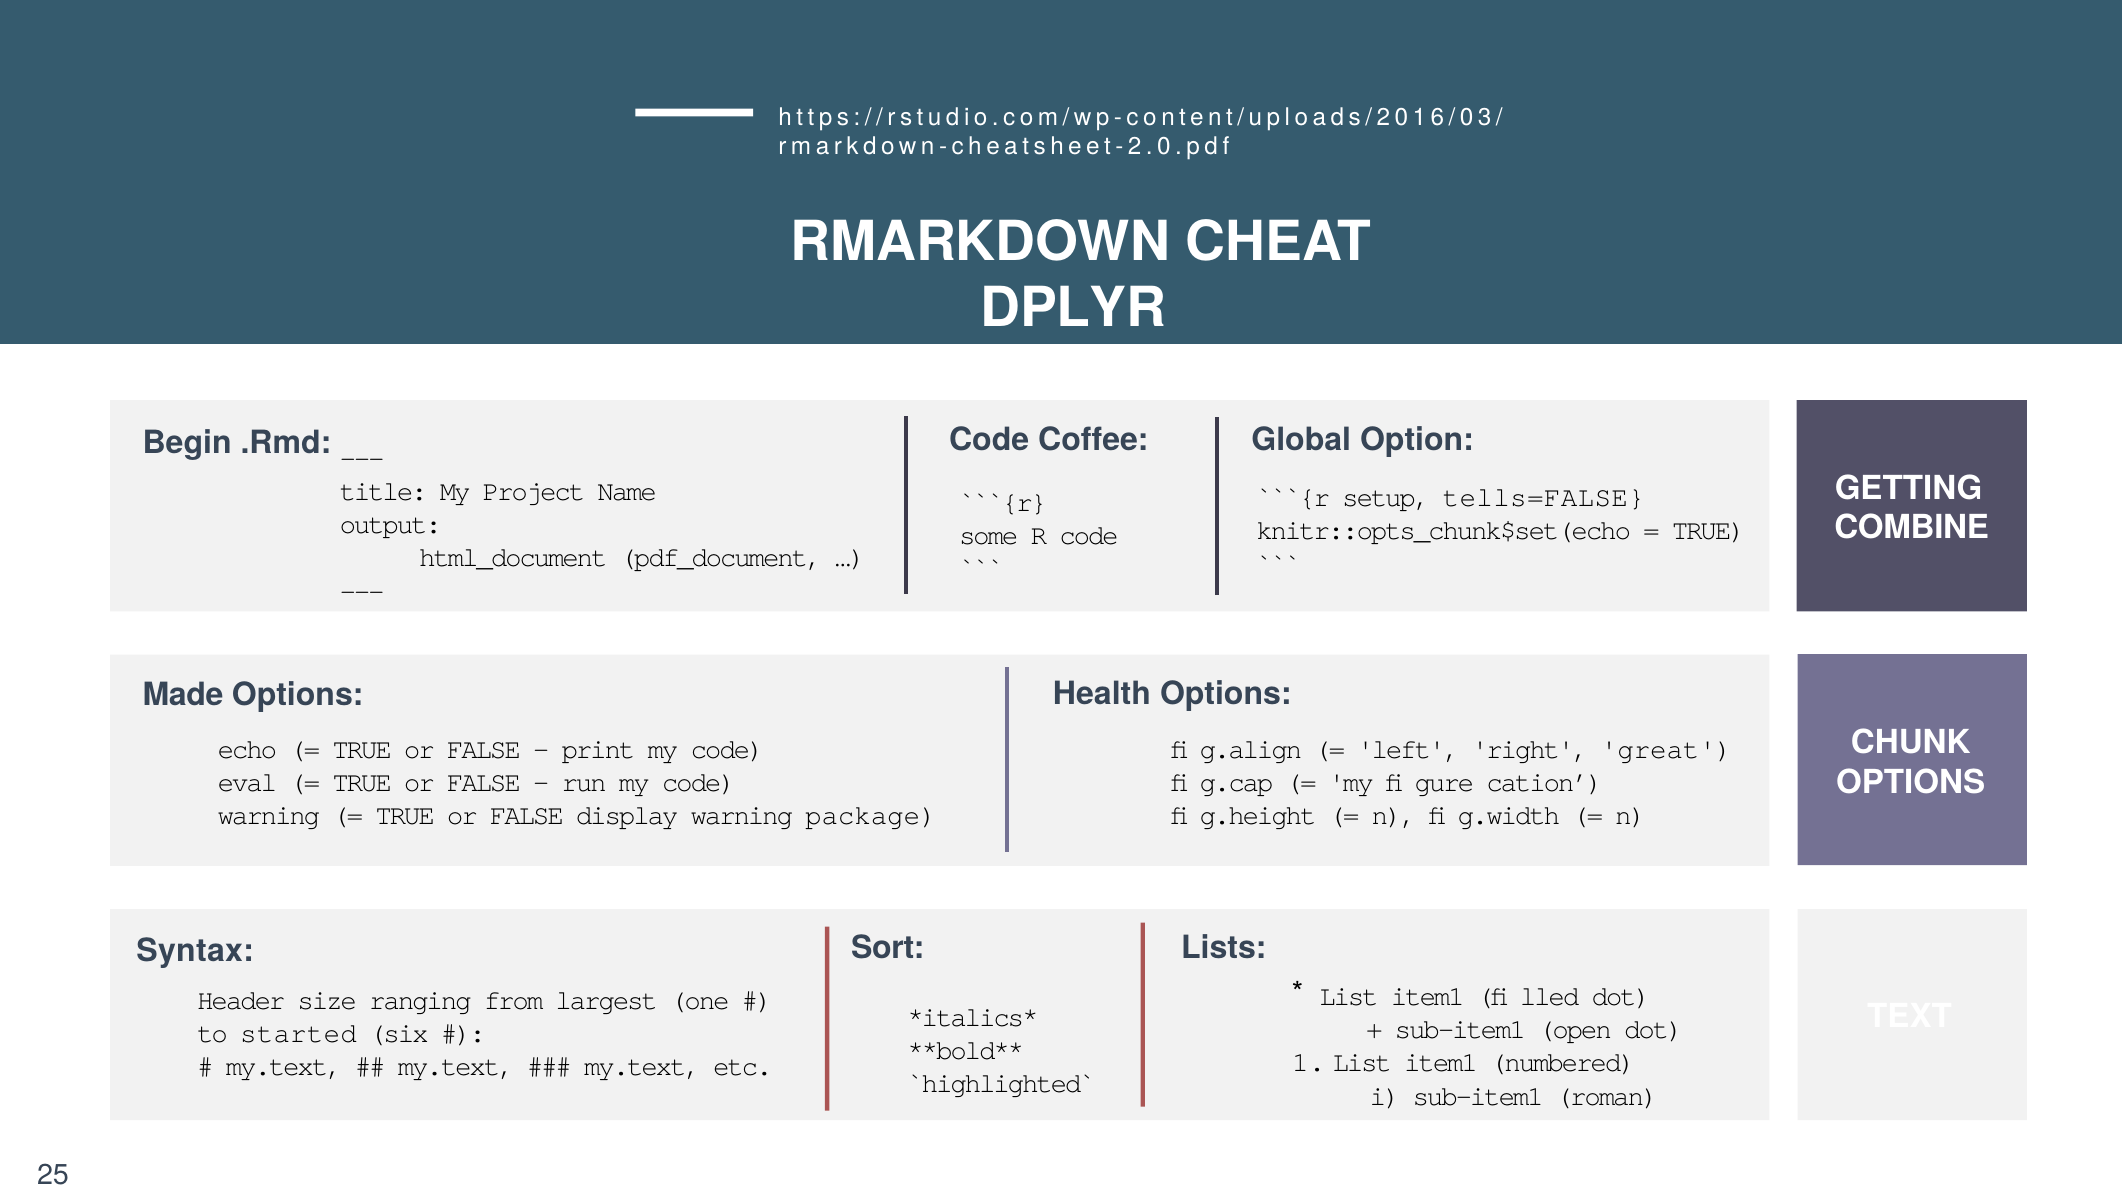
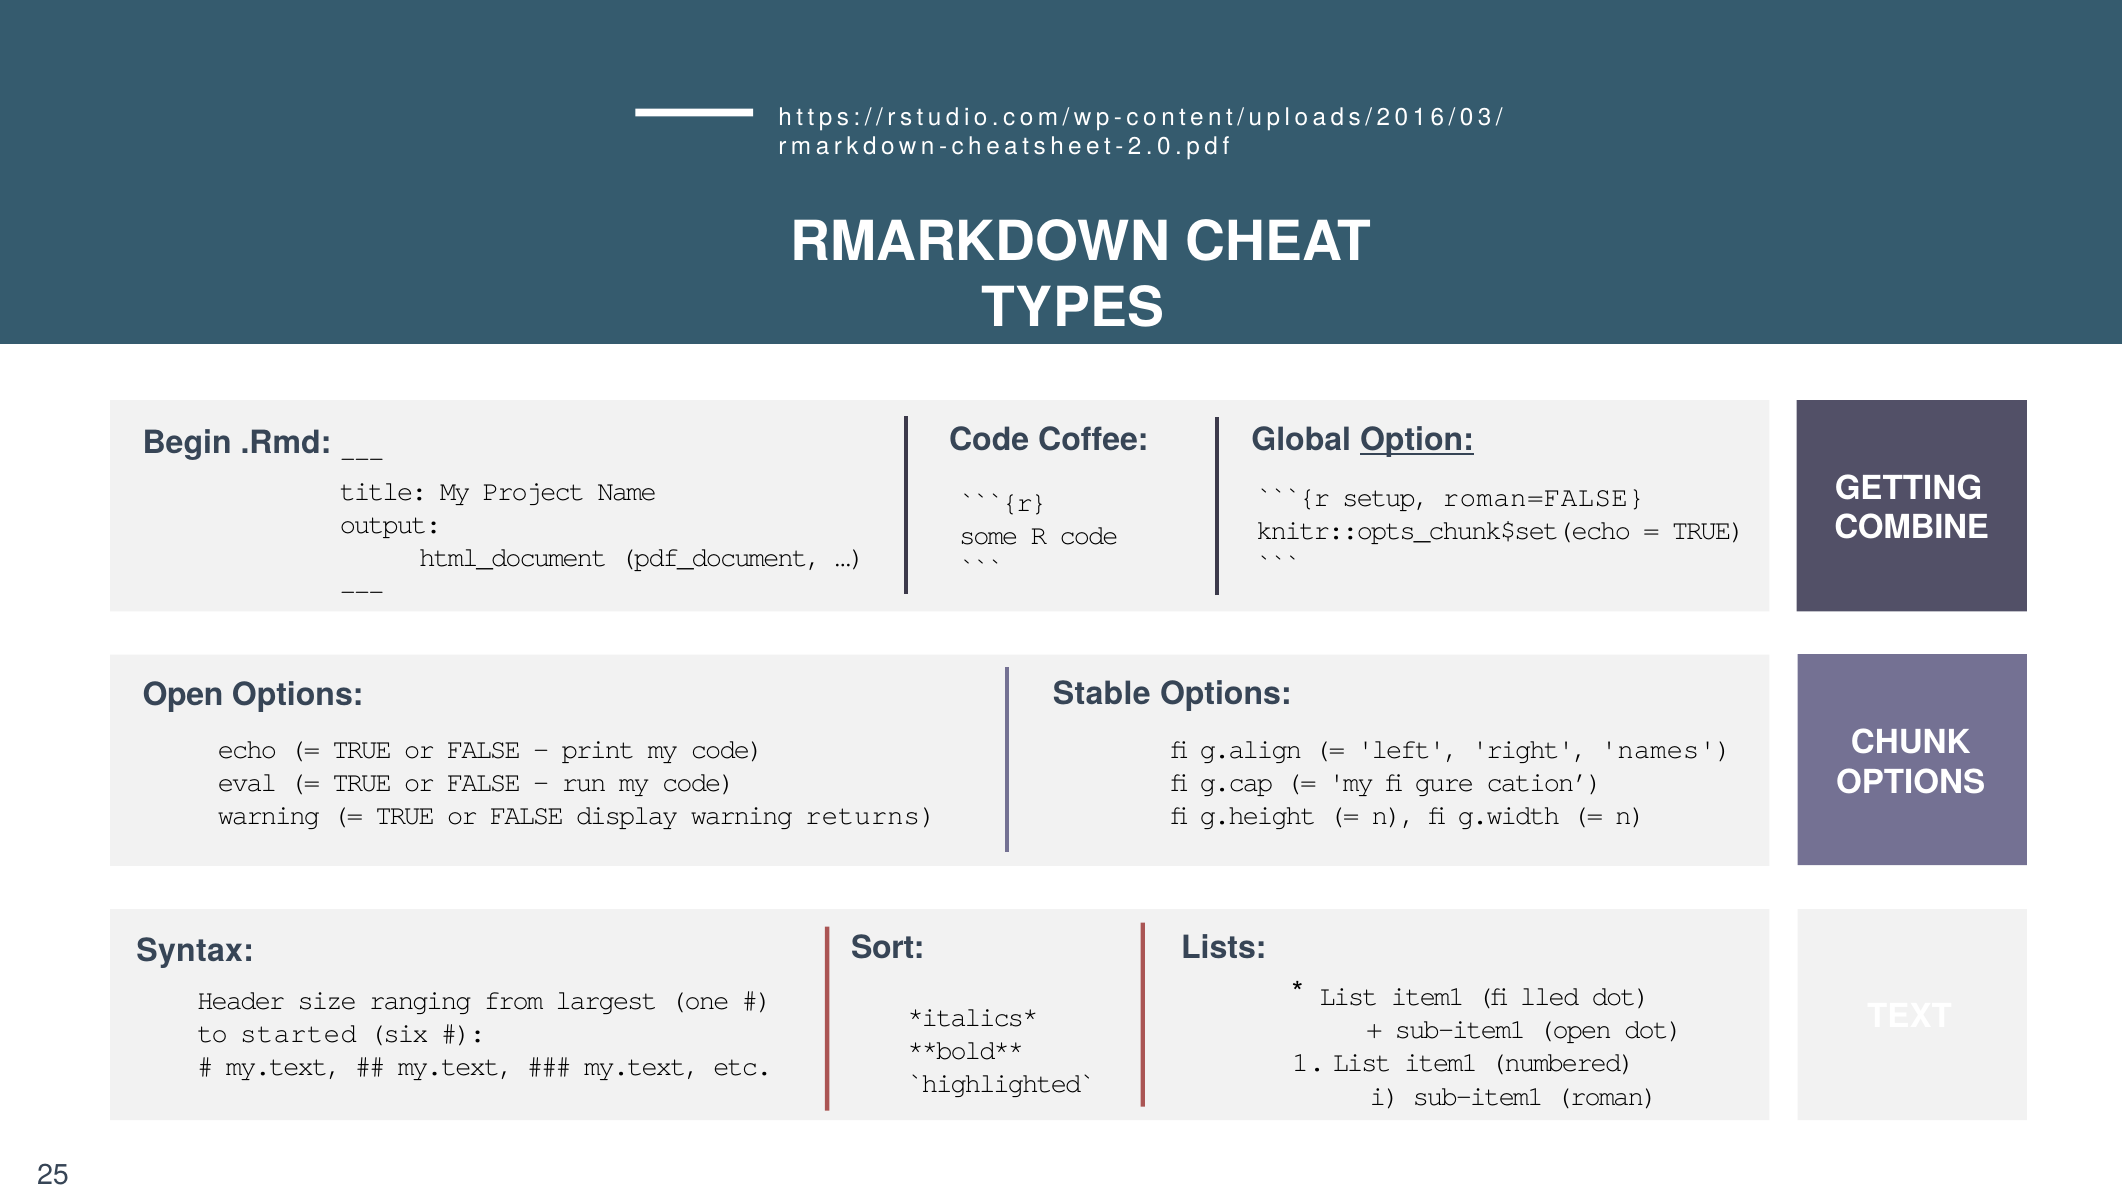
DPLYR: DPLYR -> TYPES
Option underline: none -> present
tells=FALSE: tells=FALSE -> roman=FALSE
Health: Health -> Stable
Made at (183, 695): Made -> Open
great: great -> names
package: package -> returns
